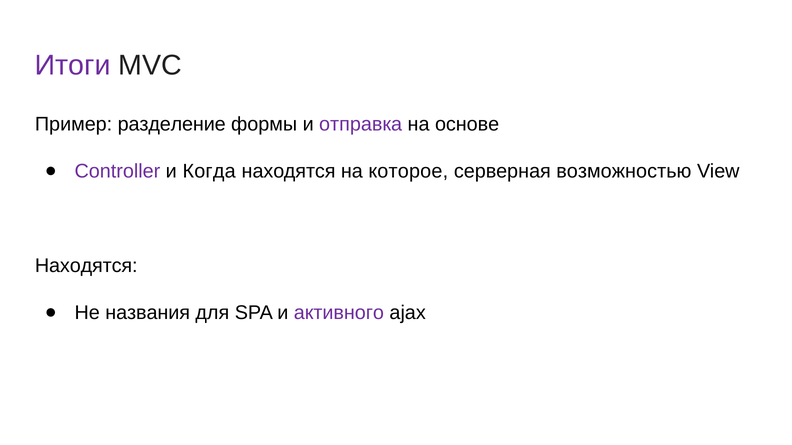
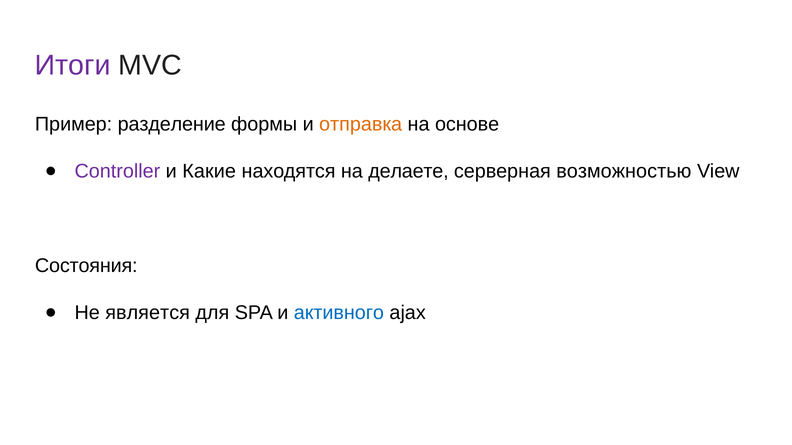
отправка colour: purple -> orange
Когда: Когда -> Какие
которое: которое -> делаете
Находятся at (86, 266): Находятся -> Состояния
названия: названия -> является
активного colour: purple -> blue
